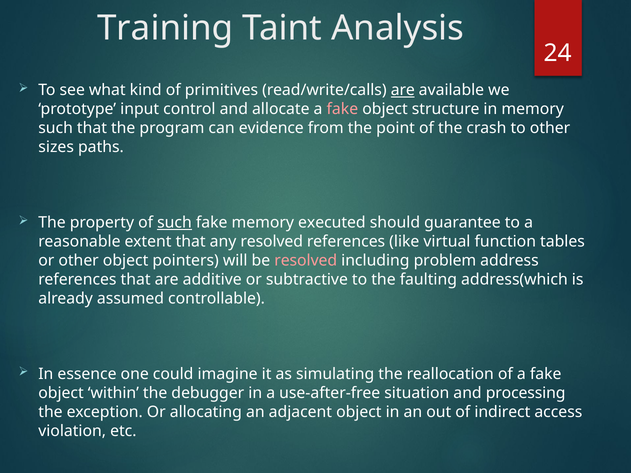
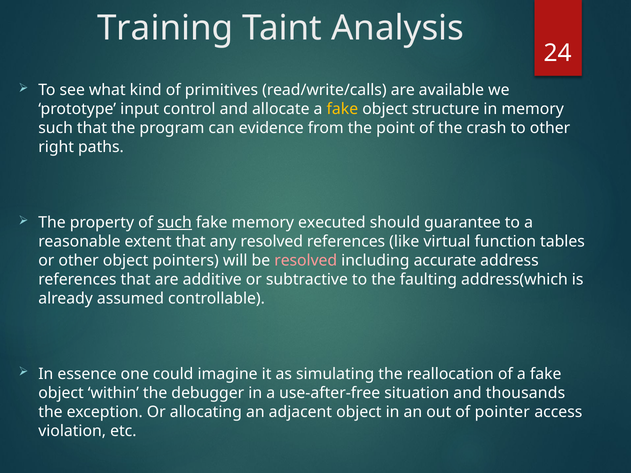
are at (403, 90) underline: present -> none
fake at (342, 109) colour: pink -> yellow
sizes: sizes -> right
problem: problem -> accurate
processing: processing -> thousands
indirect: indirect -> pointer
